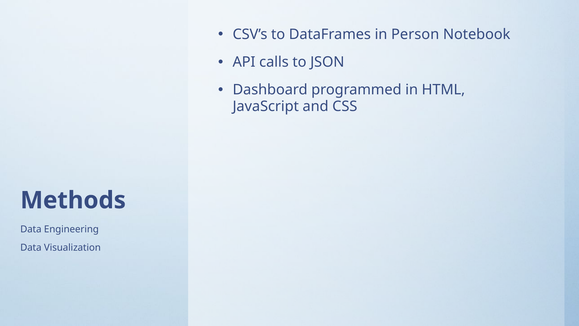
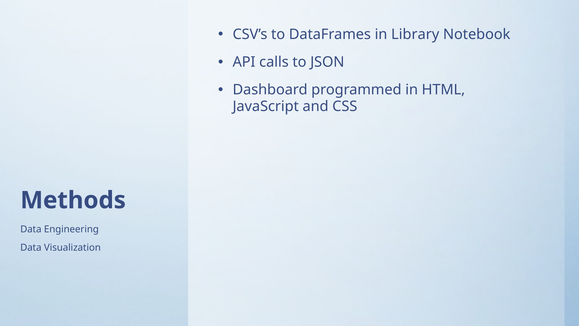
Person: Person -> Library
